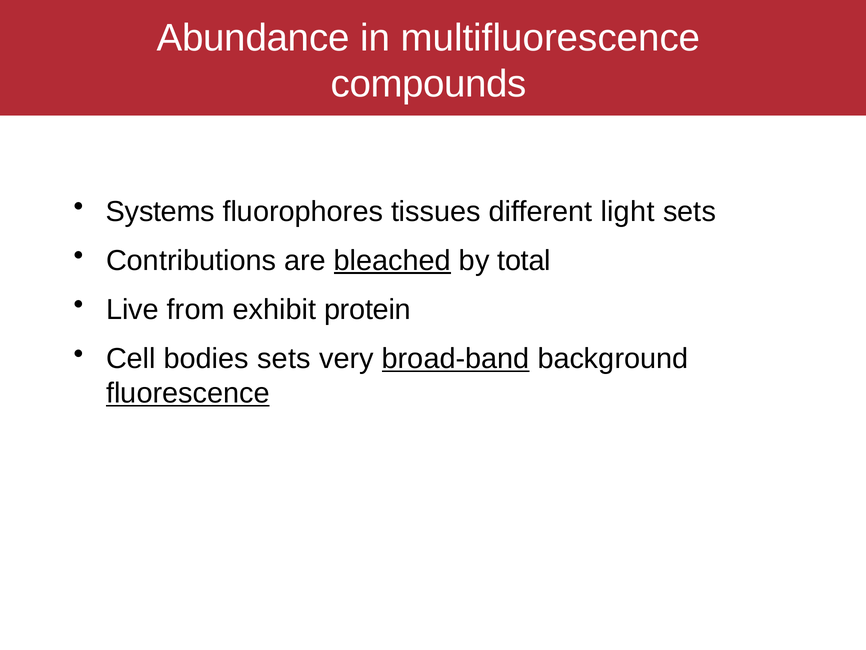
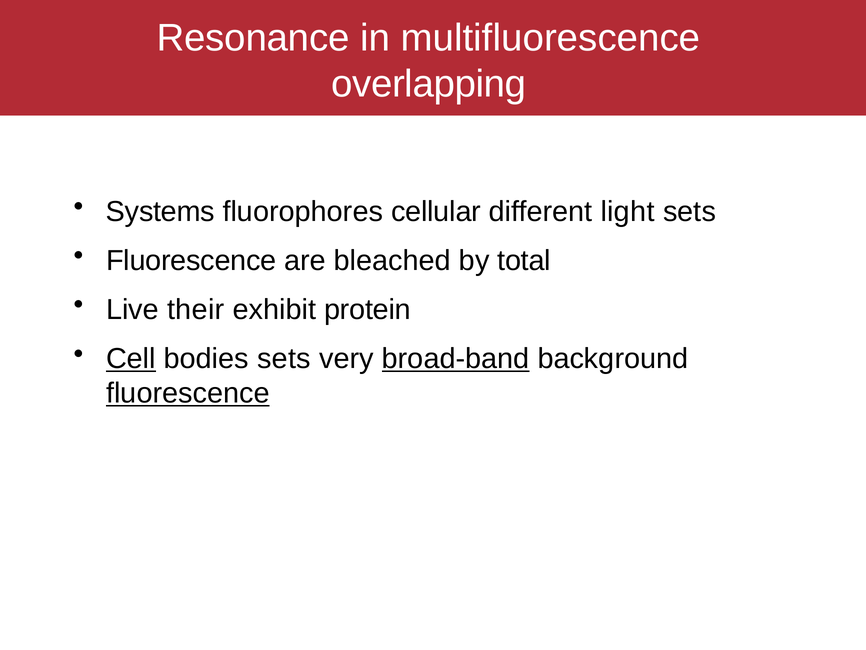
Abundance: Abundance -> Resonance
compounds: compounds -> overlapping
tissues: tissues -> cellular
Contributions at (191, 260): Contributions -> Fluorescence
bleached underline: present -> none
from: from -> their
Cell underline: none -> present
